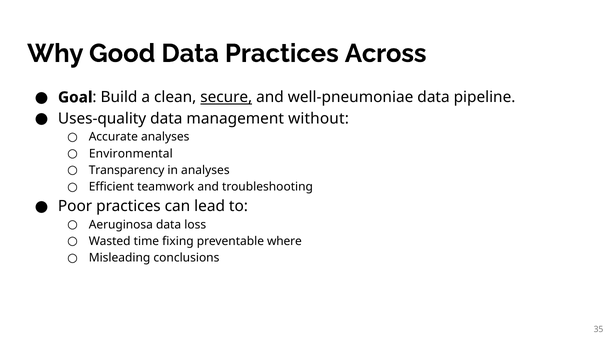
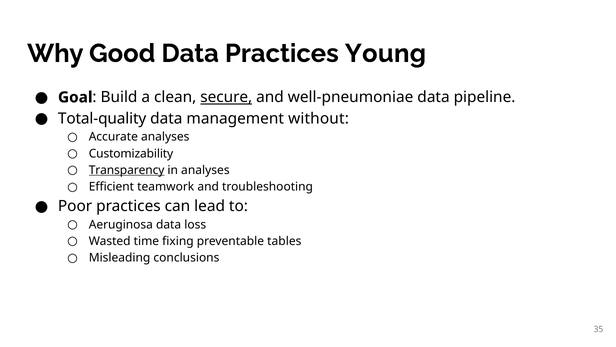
Across: Across -> Young
Uses-quality: Uses-quality -> Total-quality
Environmental: Environmental -> Customizability
Transparency underline: none -> present
where: where -> tables
